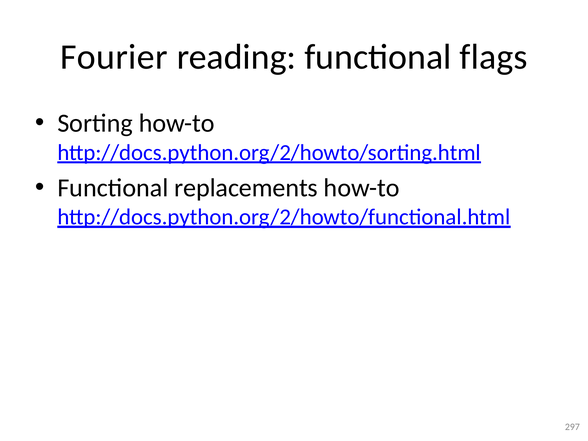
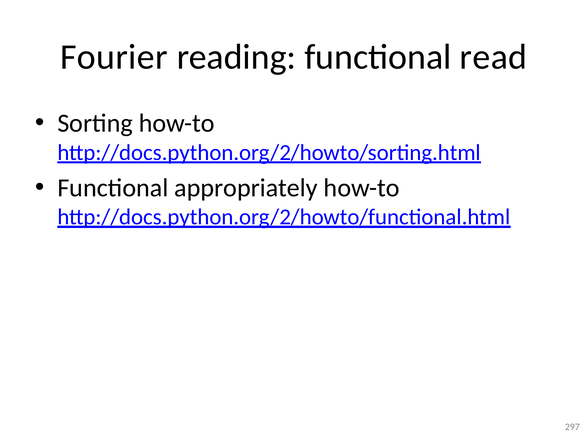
flags: flags -> read
replacements: replacements -> appropriately
